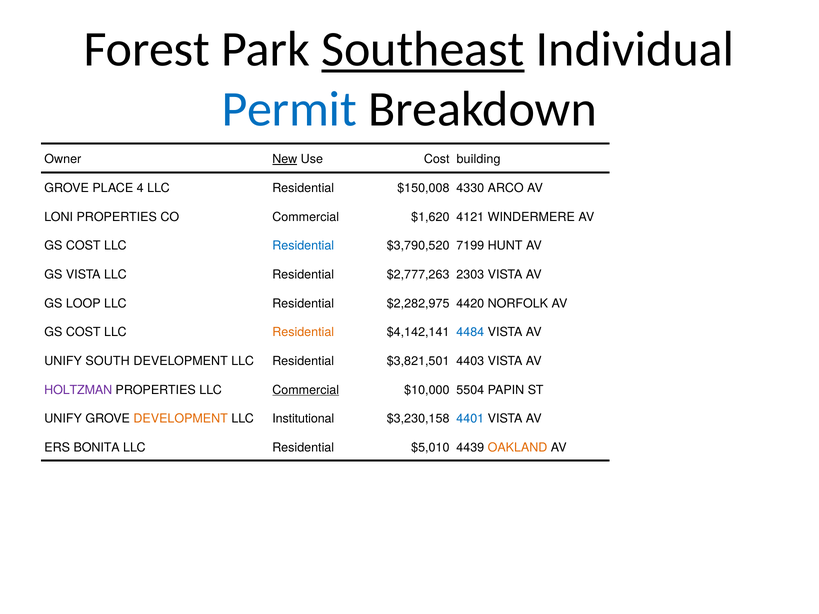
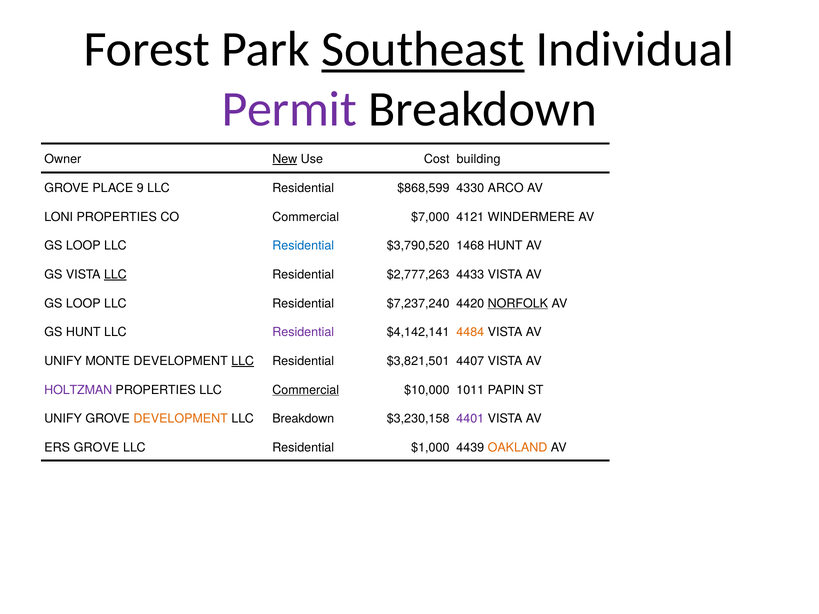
Permit colour: blue -> purple
4: 4 -> 9
$150,008: $150,008 -> $868,599
$1,620: $1,620 -> $7,000
COST at (83, 246): COST -> LOOP
7199: 7199 -> 1468
LLC at (115, 275) underline: none -> present
2303: 2303 -> 4433
$2,282,975: $2,282,975 -> $7,237,240
NORFOLK underline: none -> present
COST at (83, 332): COST -> HUNT
Residential at (303, 332) colour: orange -> purple
4484 colour: blue -> orange
SOUTH: SOUTH -> MONTE
LLC at (243, 361) underline: none -> present
4403: 4403 -> 4407
5504: 5504 -> 1011
LLC Institutional: Institutional -> Breakdown
4401 colour: blue -> purple
ERS BONITA: BONITA -> GROVE
$5,010: $5,010 -> $1,000
